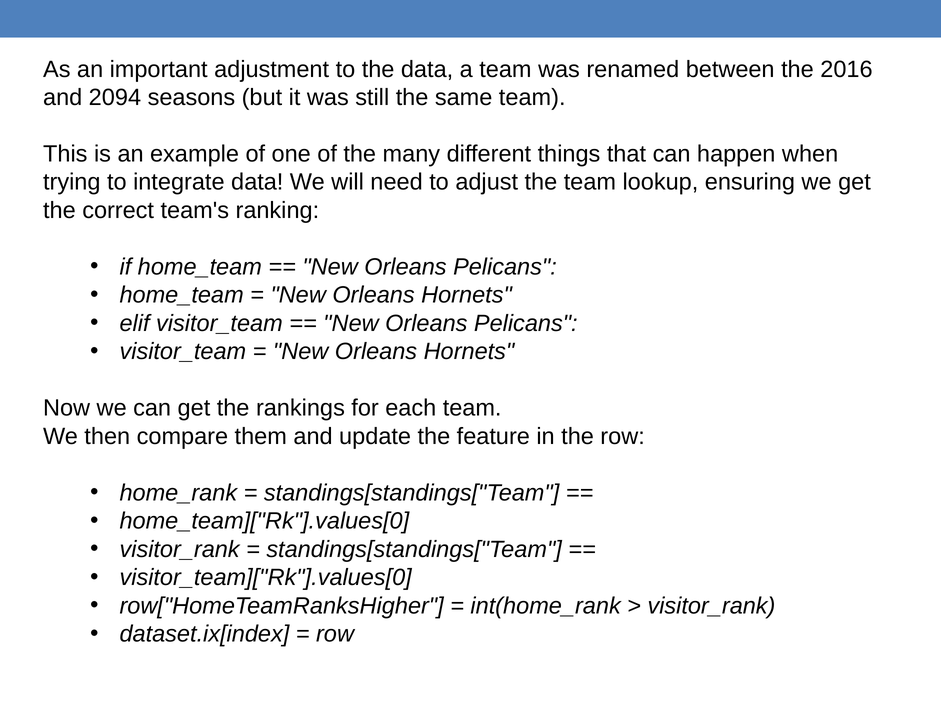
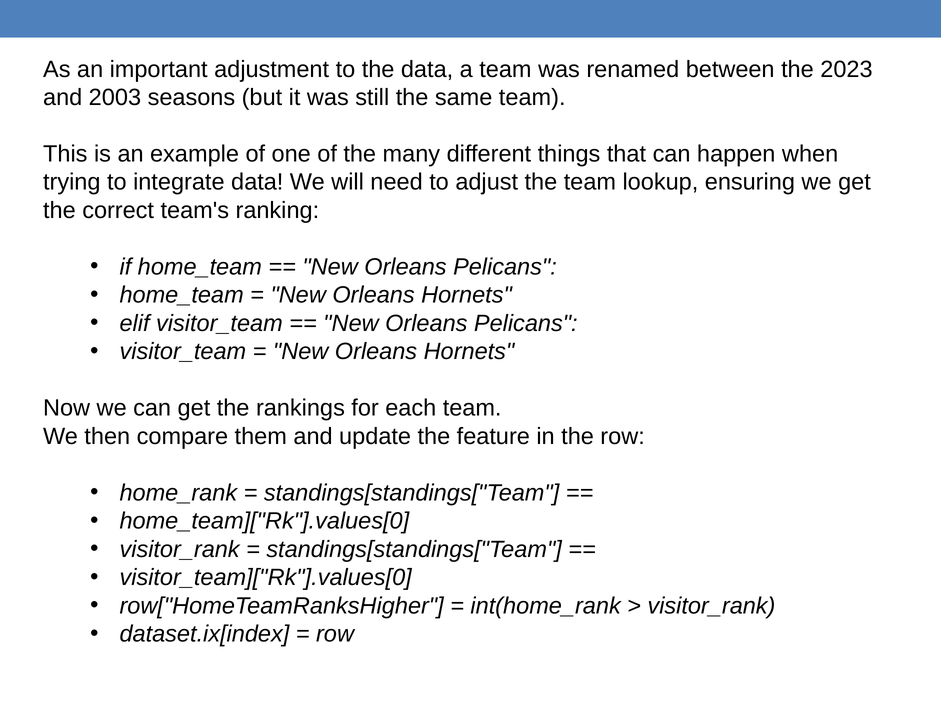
2016: 2016 -> 2023
2094: 2094 -> 2003
